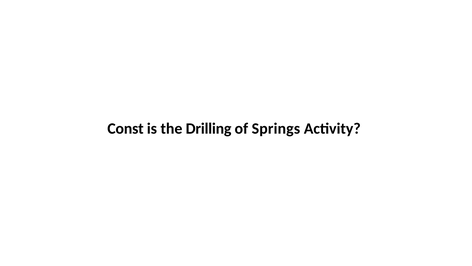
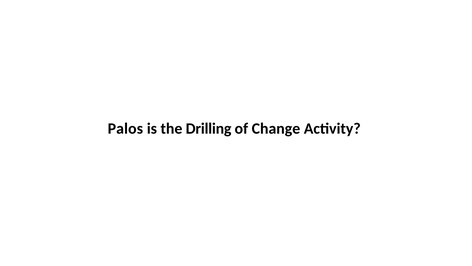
Const: Const -> Palos
Springs: Springs -> Change
